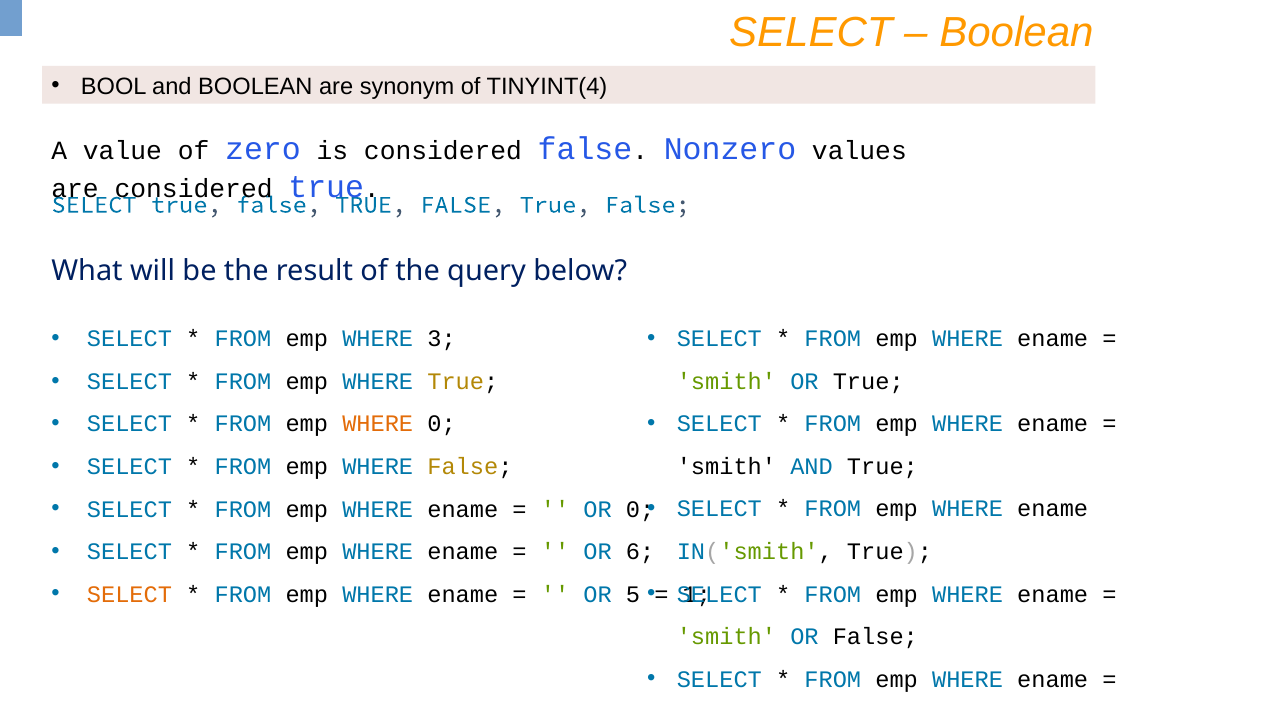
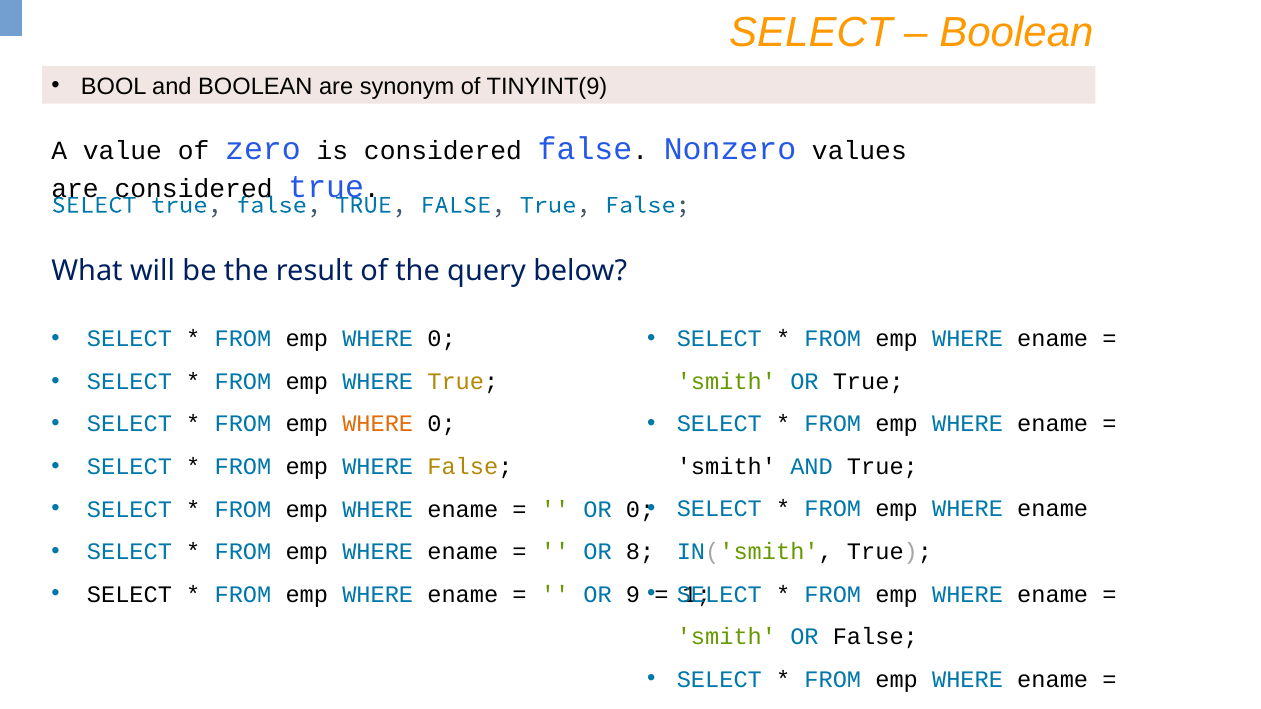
TINYINT(4: TINYINT(4 -> TINYINT(9
3 at (442, 339): 3 -> 0
6: 6 -> 8
SELECT at (129, 595) colour: orange -> black
5: 5 -> 9
